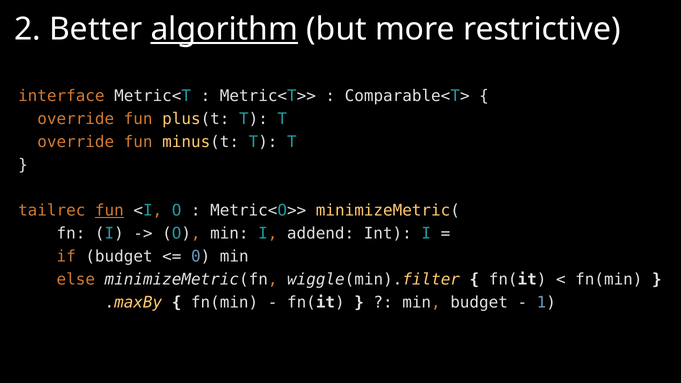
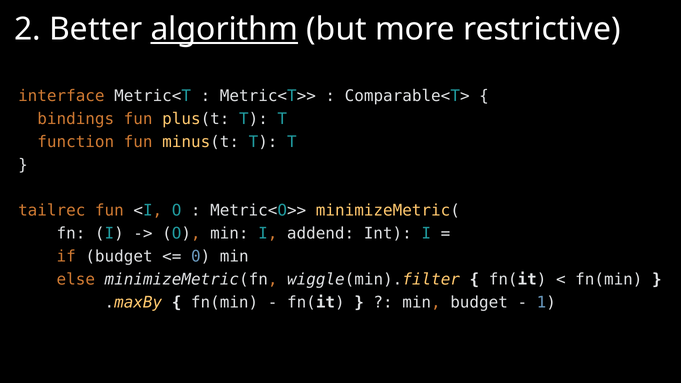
override at (76, 119): override -> bindings
override at (76, 142): override -> function
fun at (109, 211) underline: present -> none
